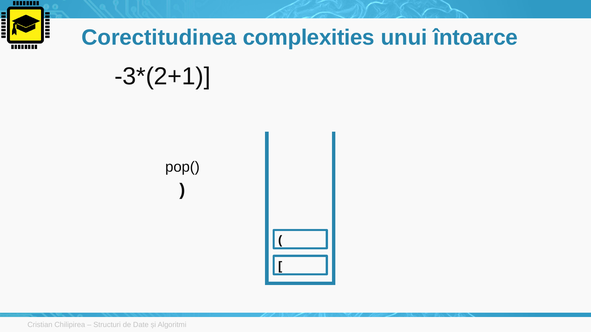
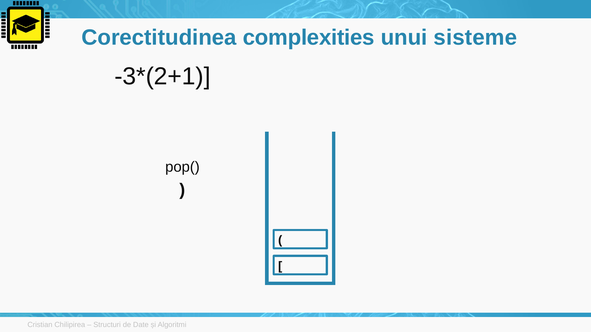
întoarce: întoarce -> sisteme
